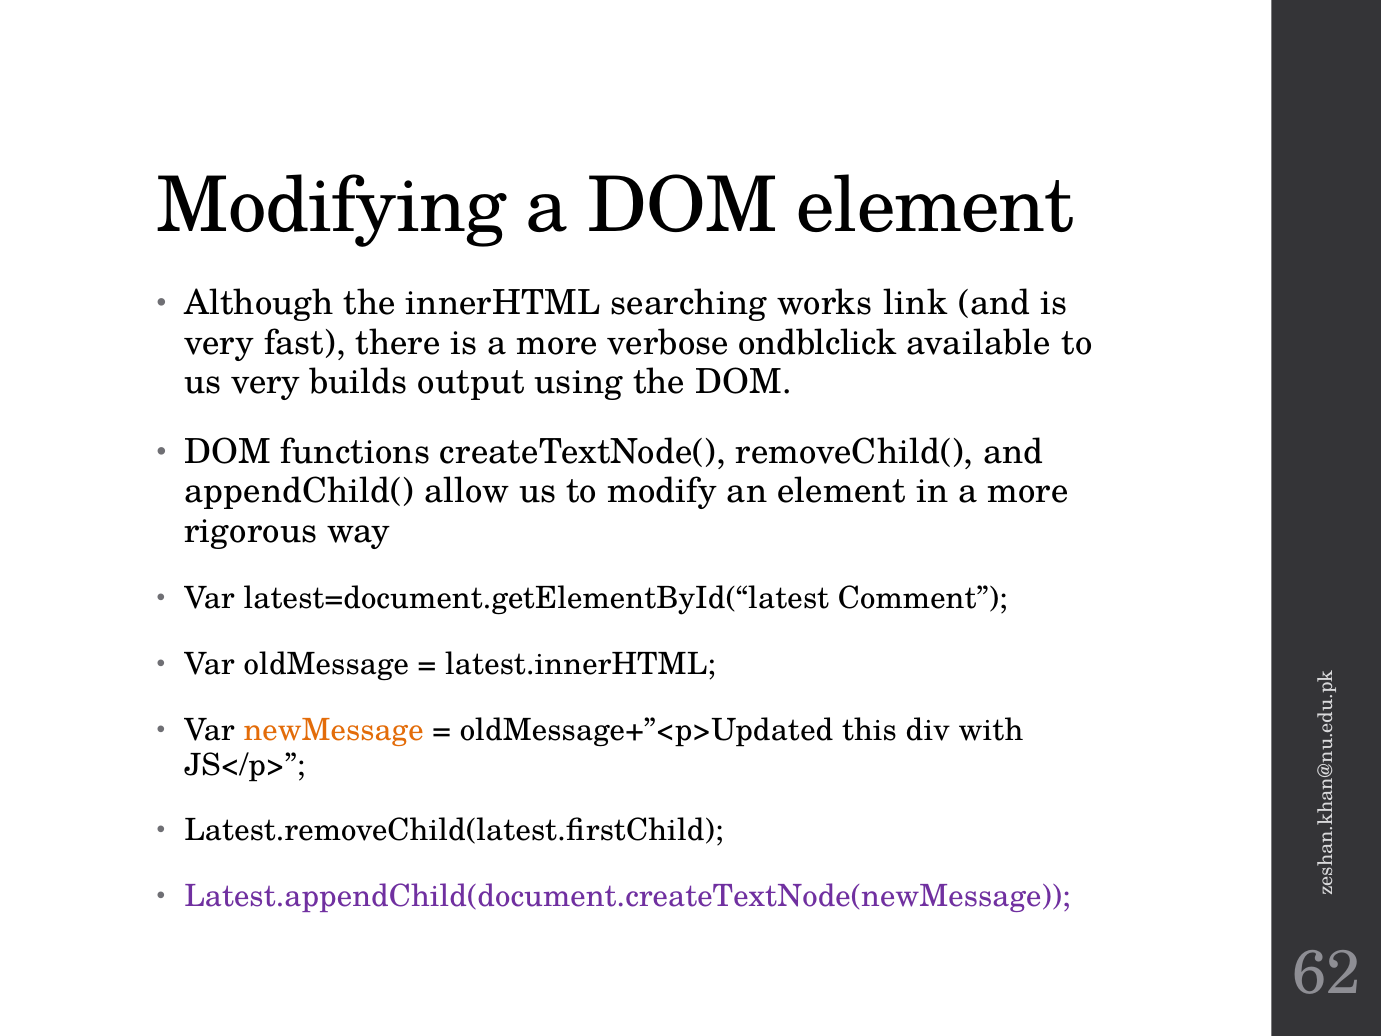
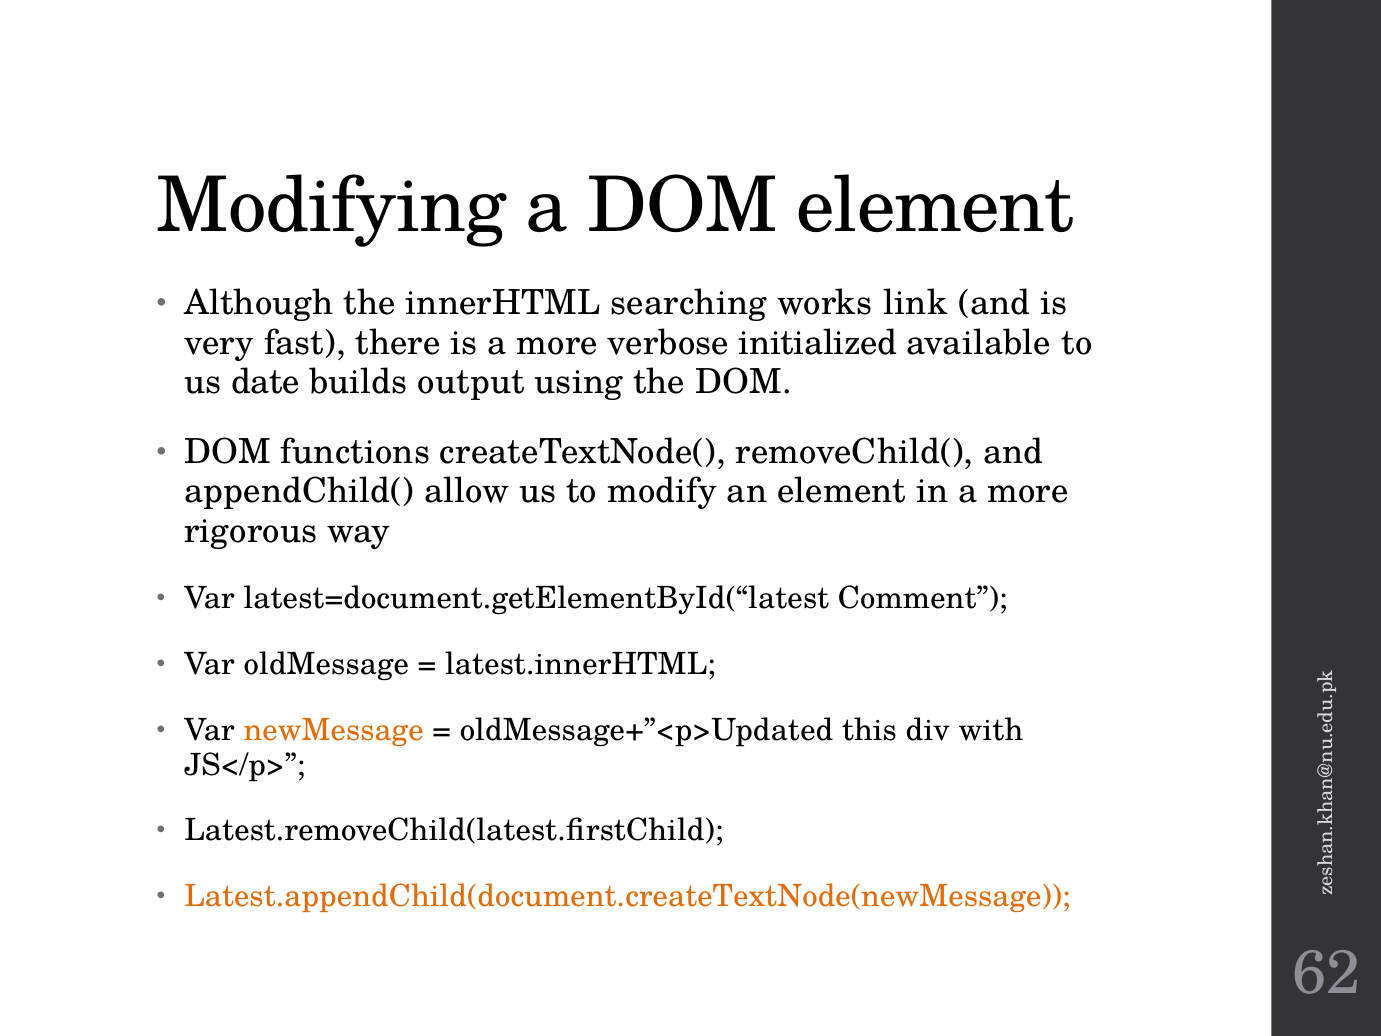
ondblclick: ondblclick -> initialized
us very: very -> date
Latest.appendChild(document.createTextNode(newMessage colour: purple -> orange
